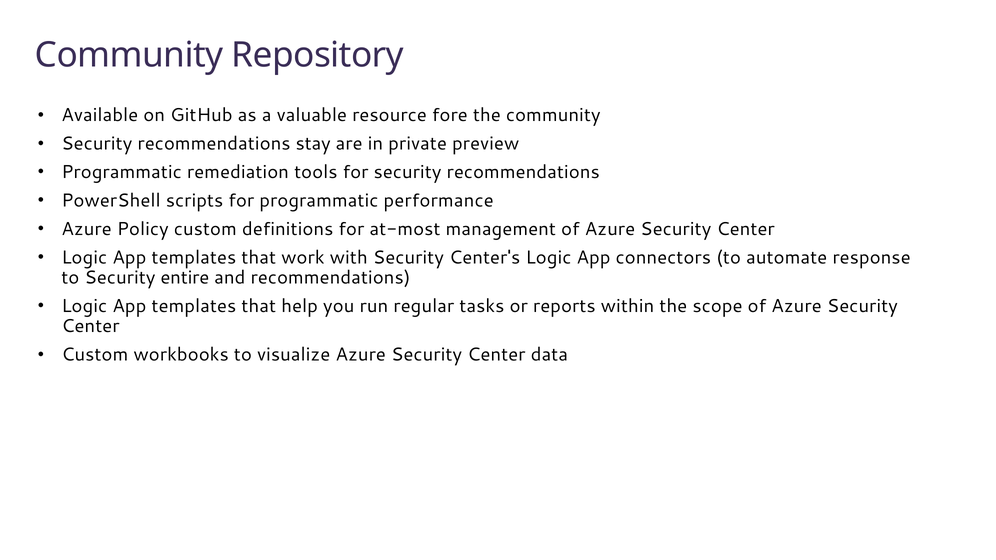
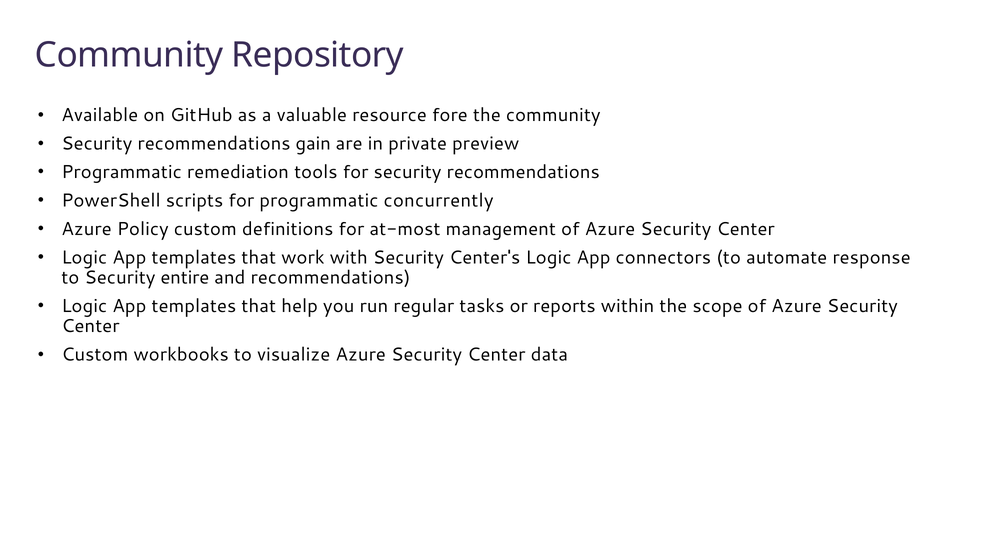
stay: stay -> gain
performance: performance -> concurrently
